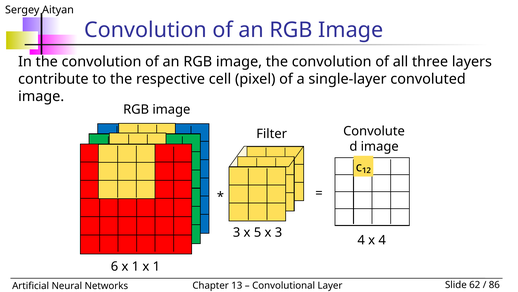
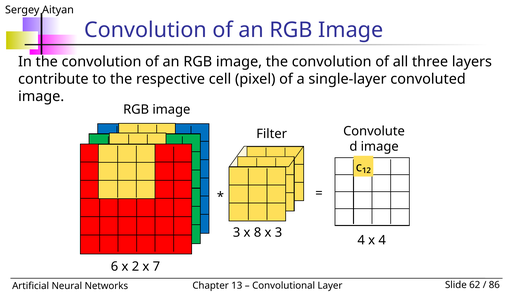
5: 5 -> 8
6 x 1: 1 -> 2
1 at (156, 266): 1 -> 7
